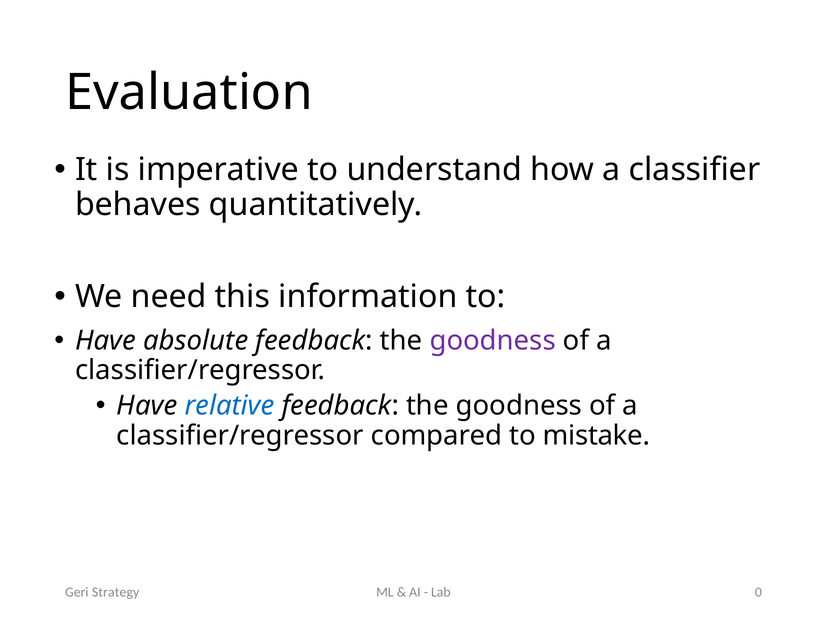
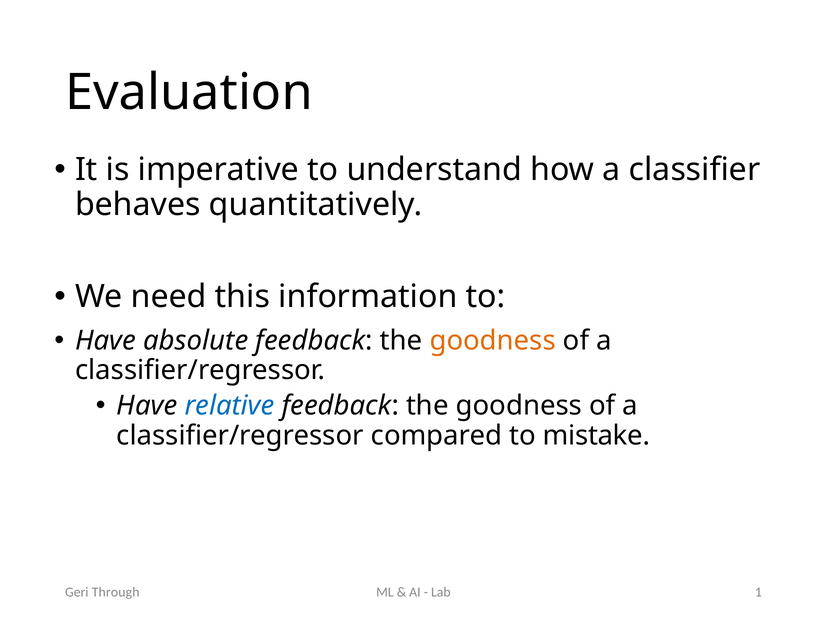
goodness at (493, 341) colour: purple -> orange
0: 0 -> 1
Strategy: Strategy -> Through
